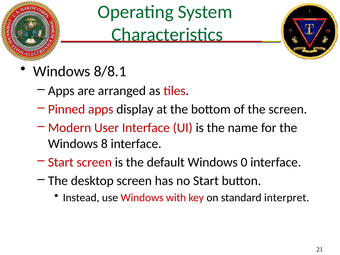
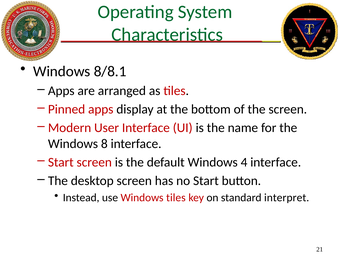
0: 0 -> 4
Windows with: with -> tiles
